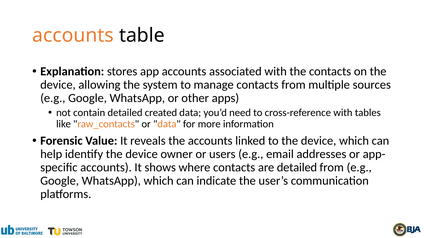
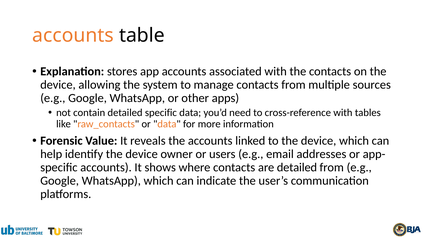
detailed created: created -> specific
